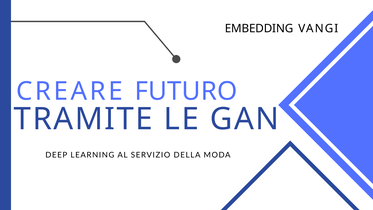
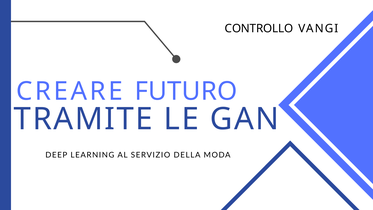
EMBEDDING: EMBEDDING -> CONTROLLO
